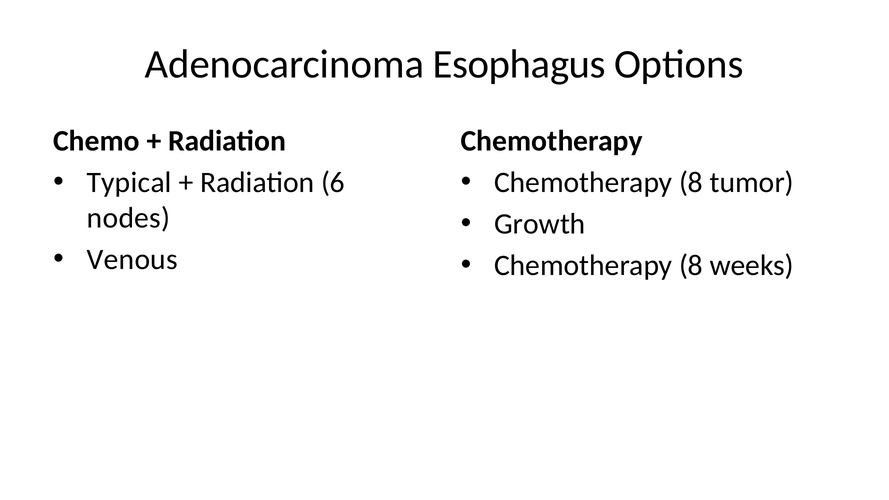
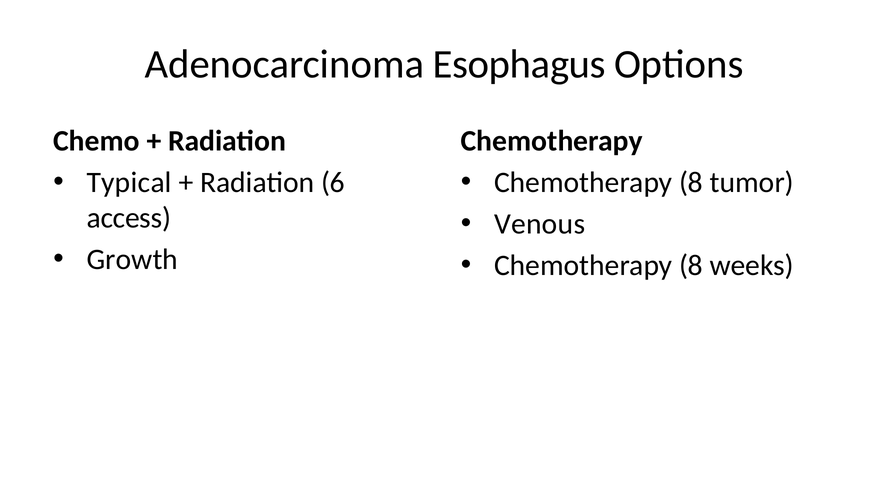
nodes: nodes -> access
Growth: Growth -> Venous
Venous: Venous -> Growth
